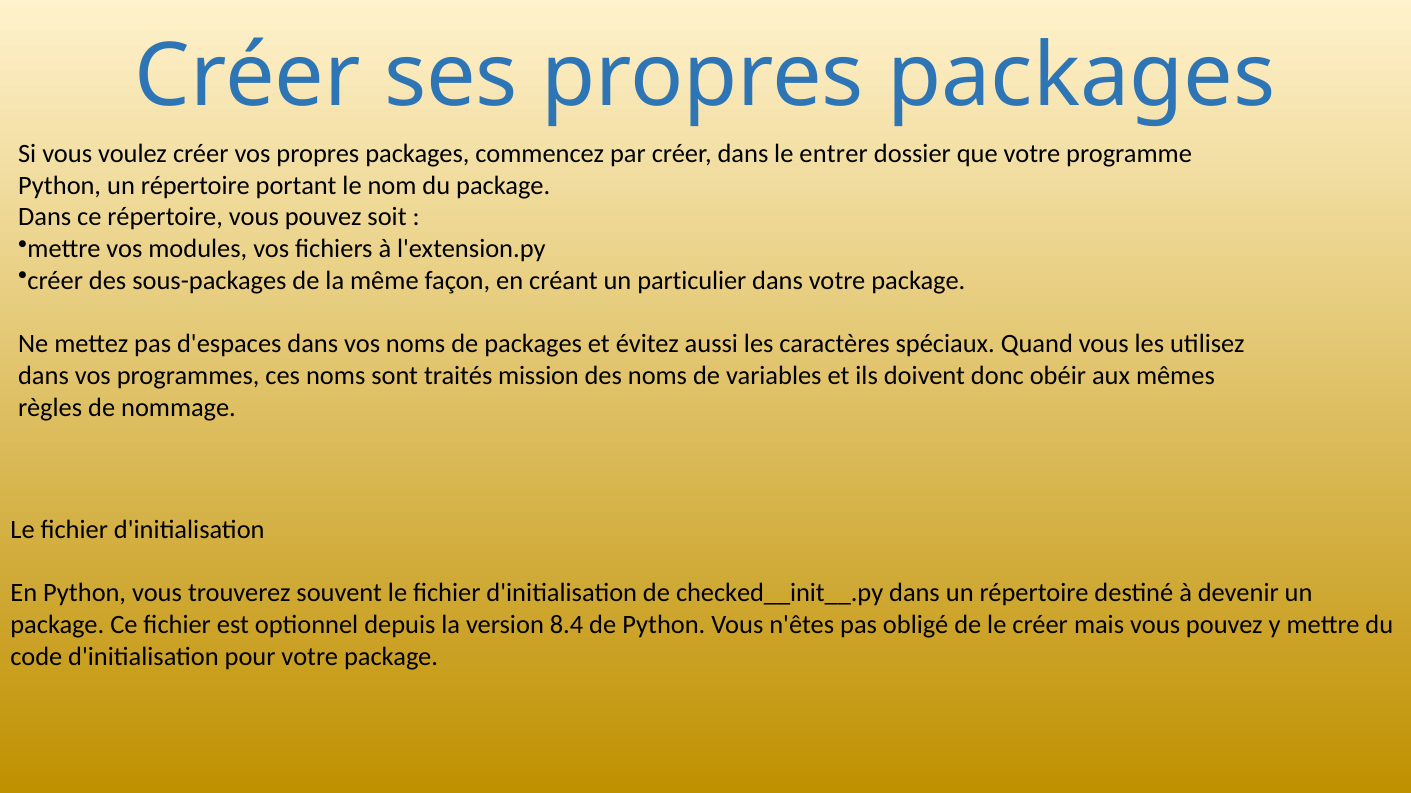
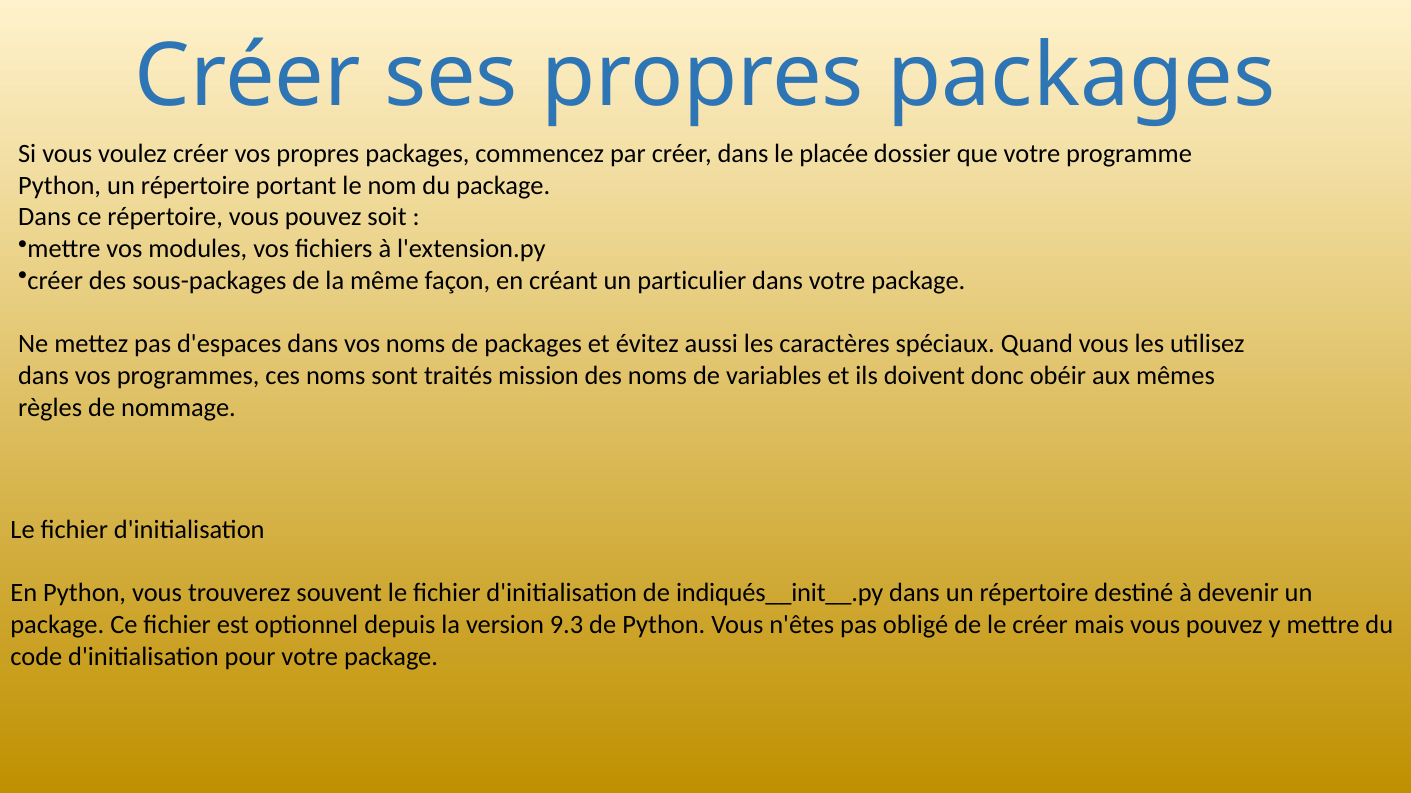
entrer: entrer -> placée
checked__init__.py: checked__init__.py -> indiqués__init__.py
8.4: 8.4 -> 9.3
